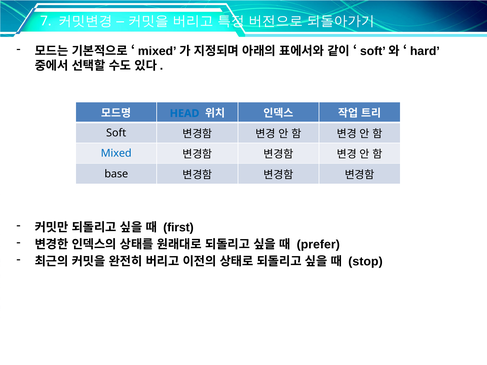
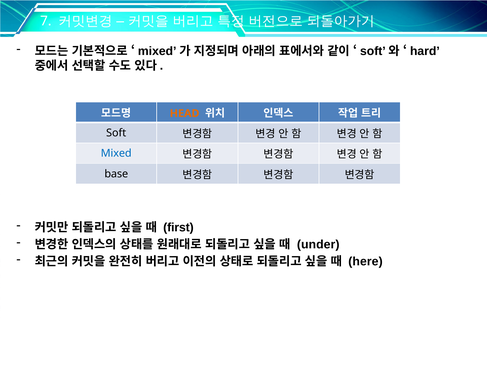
HEAD colour: blue -> orange
prefer: prefer -> under
stop: stop -> here
